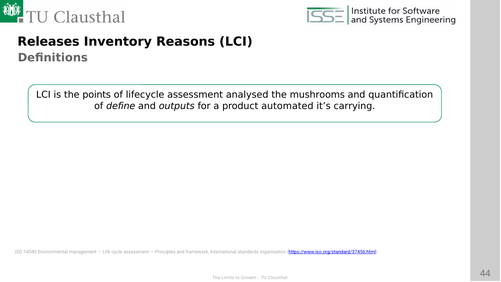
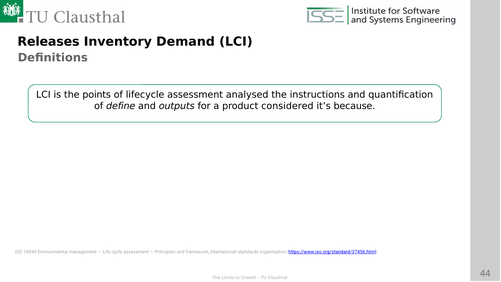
Reasons: Reasons -> Demand
mushrooms: mushrooms -> instructions
automated: automated -> considered
carrying: carrying -> because
